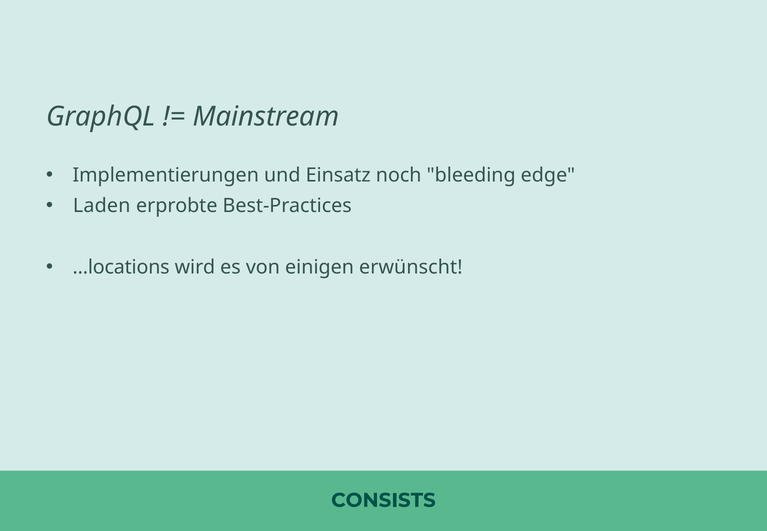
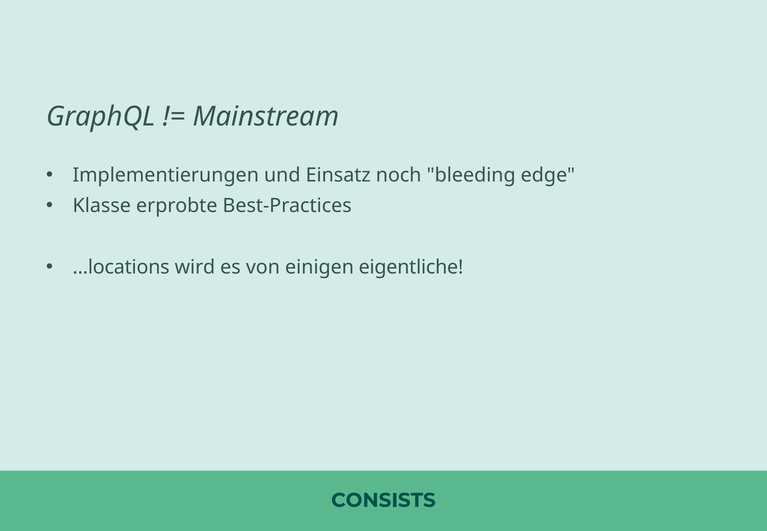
Laden: Laden -> Klasse
erwünscht: erwünscht -> eigentliche
